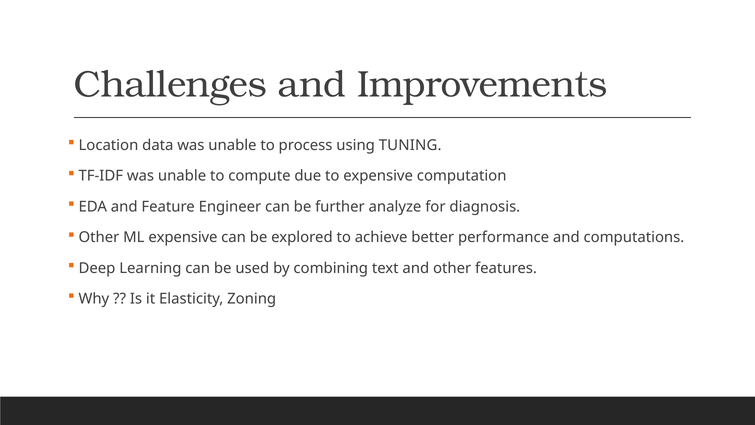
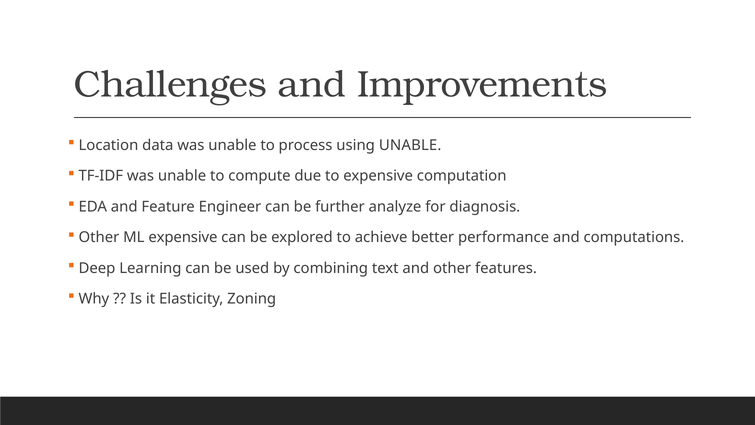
using TUNING: TUNING -> UNABLE
